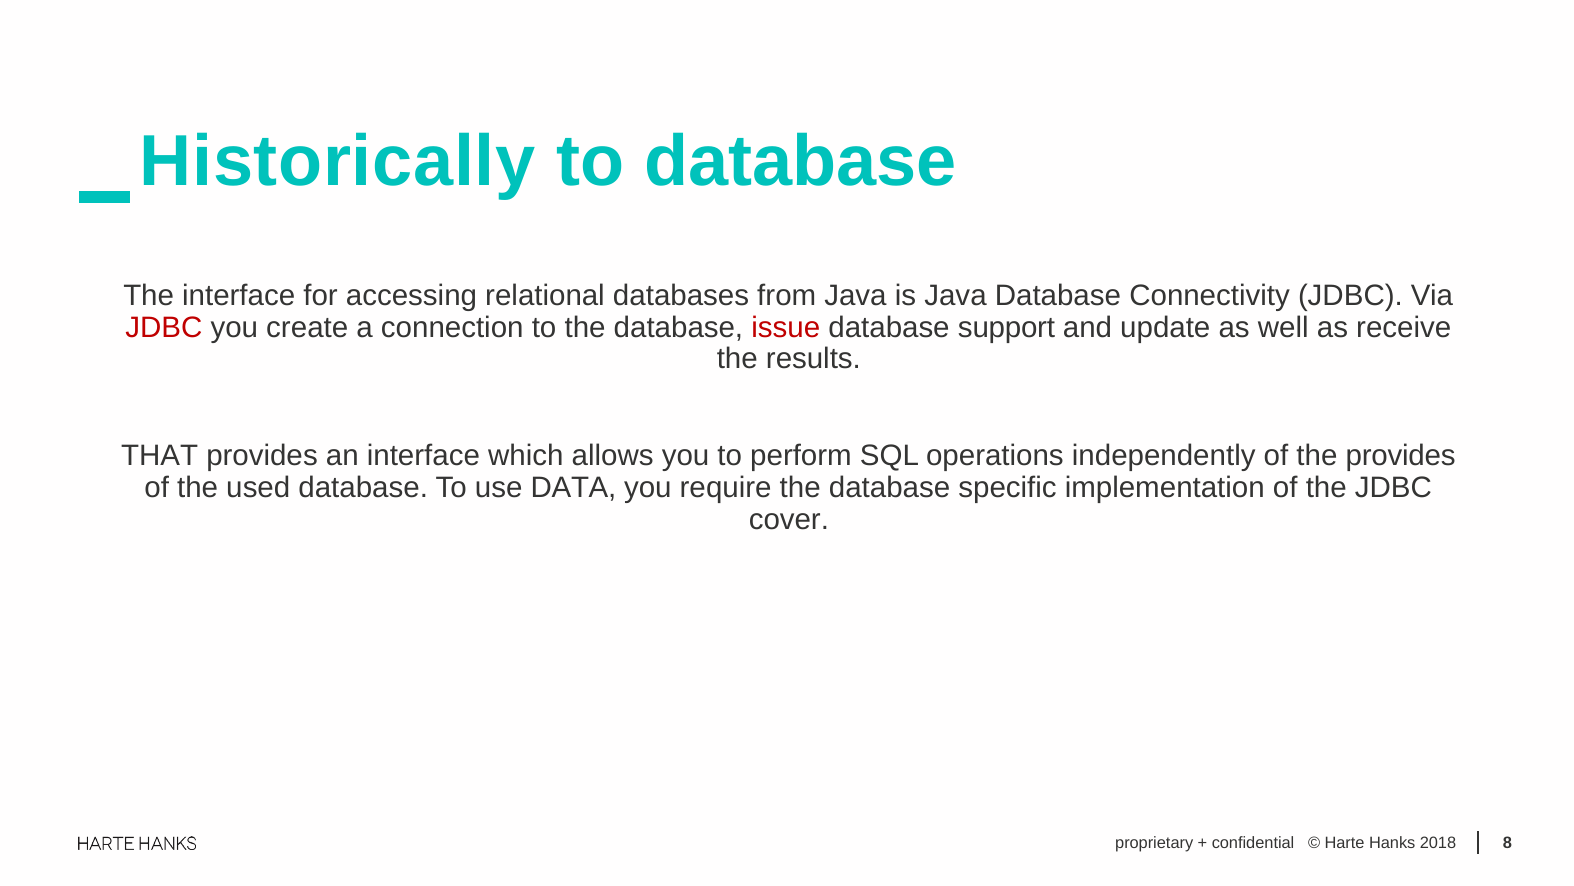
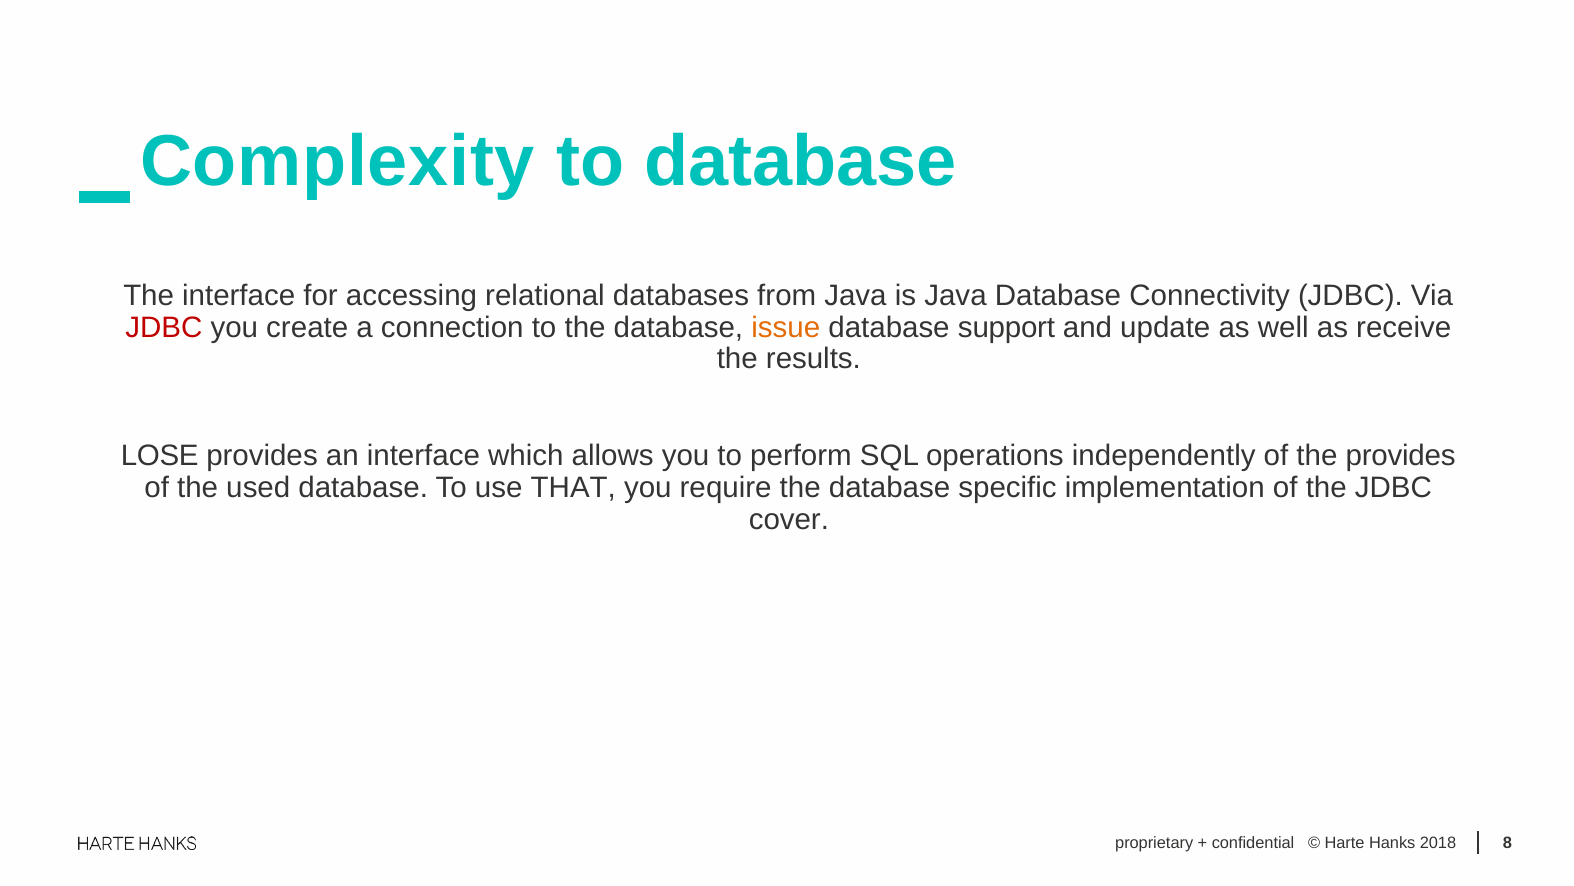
Historically: Historically -> Complexity
issue colour: red -> orange
THAT: THAT -> LOSE
DATA: DATA -> THAT
